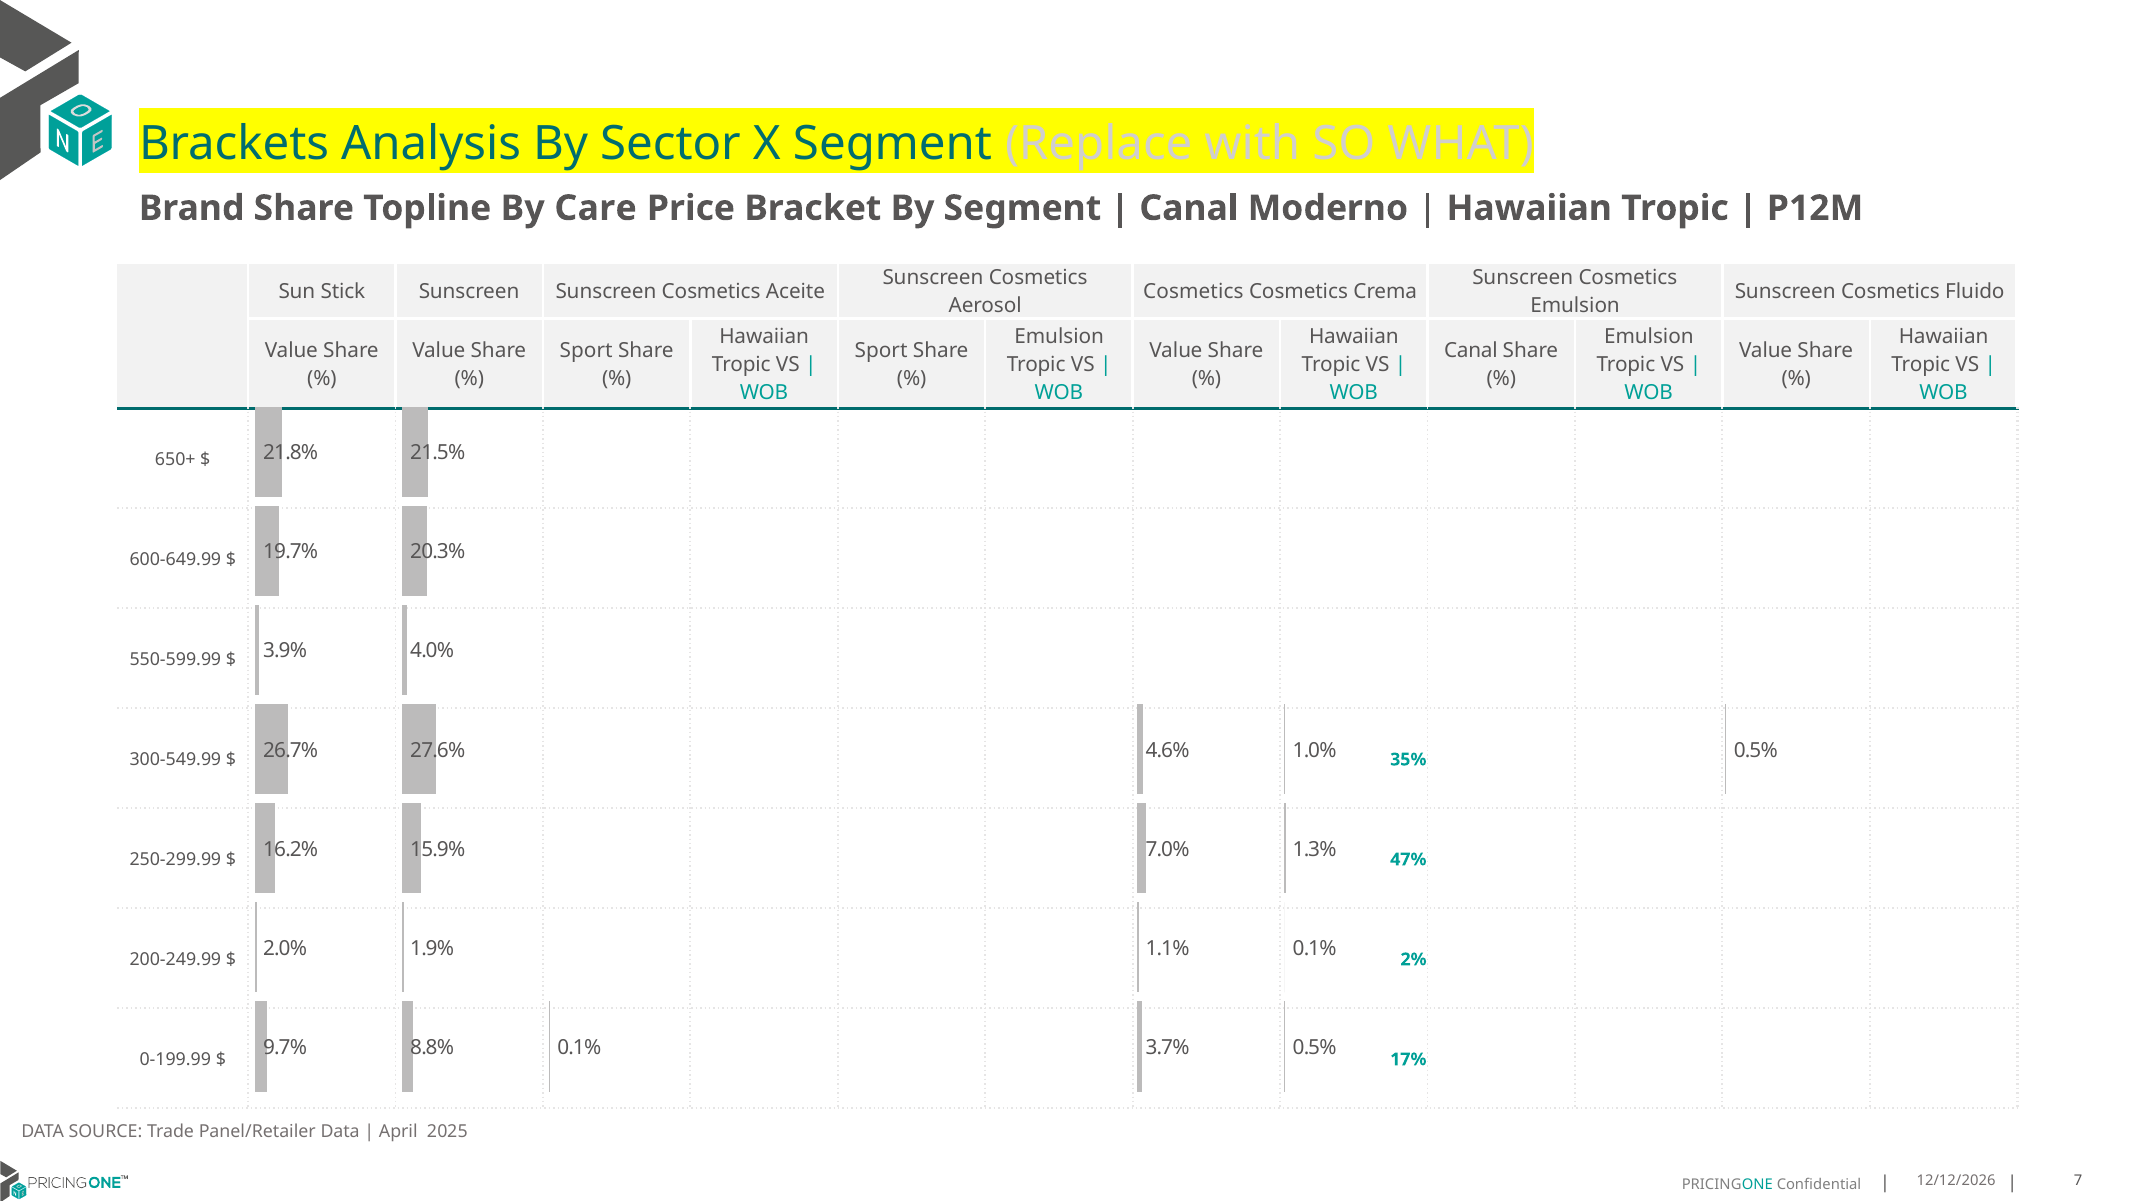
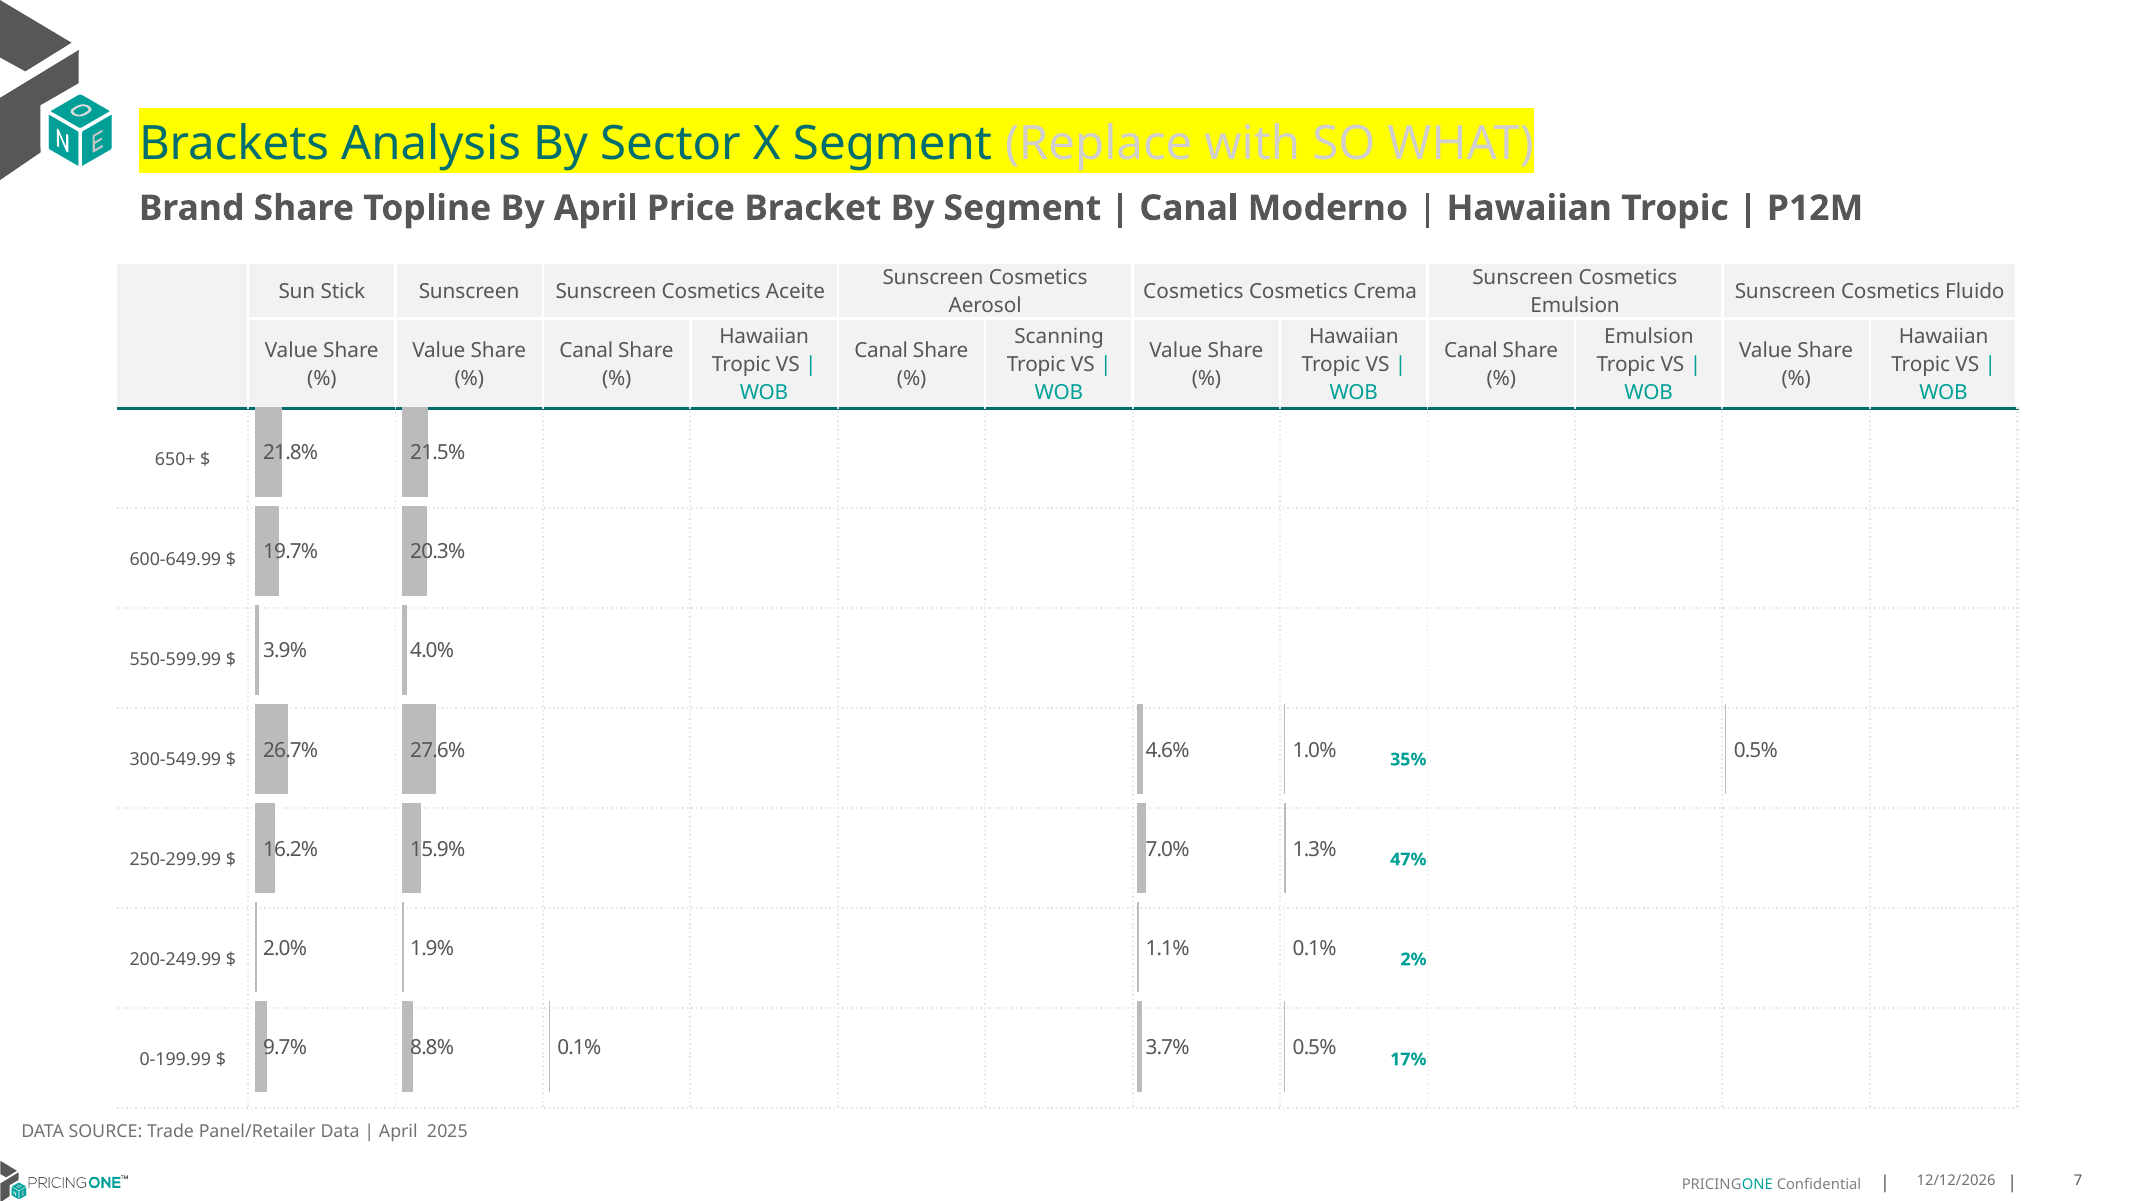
By Care: Care -> April
Emulsion at (1059, 337): Emulsion -> Scanning
Sport at (586, 351): Sport -> Canal
Sport at (881, 351): Sport -> Canal
